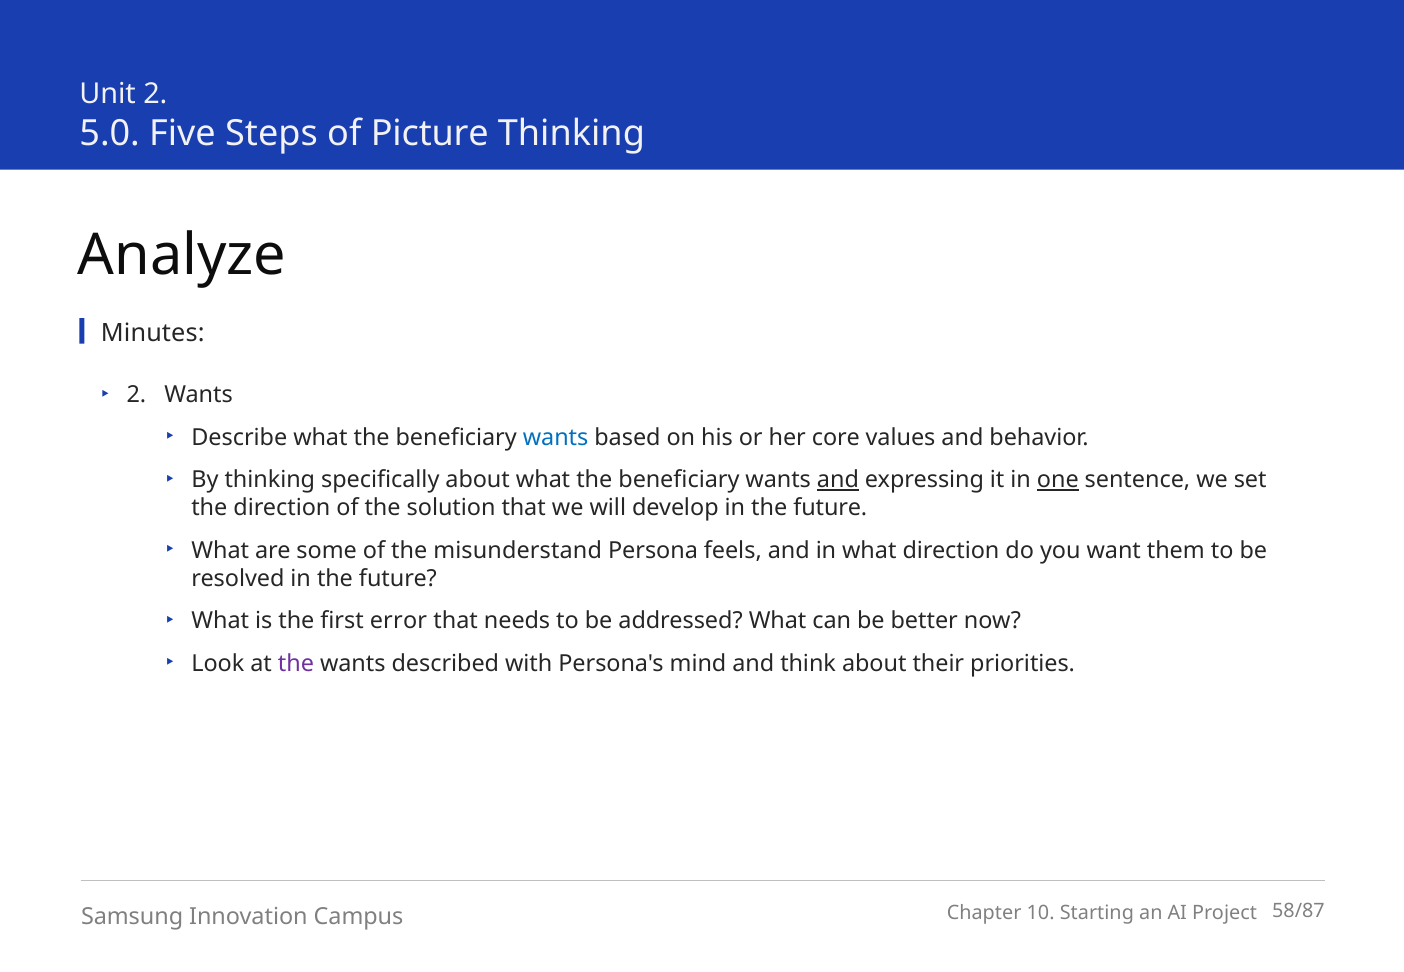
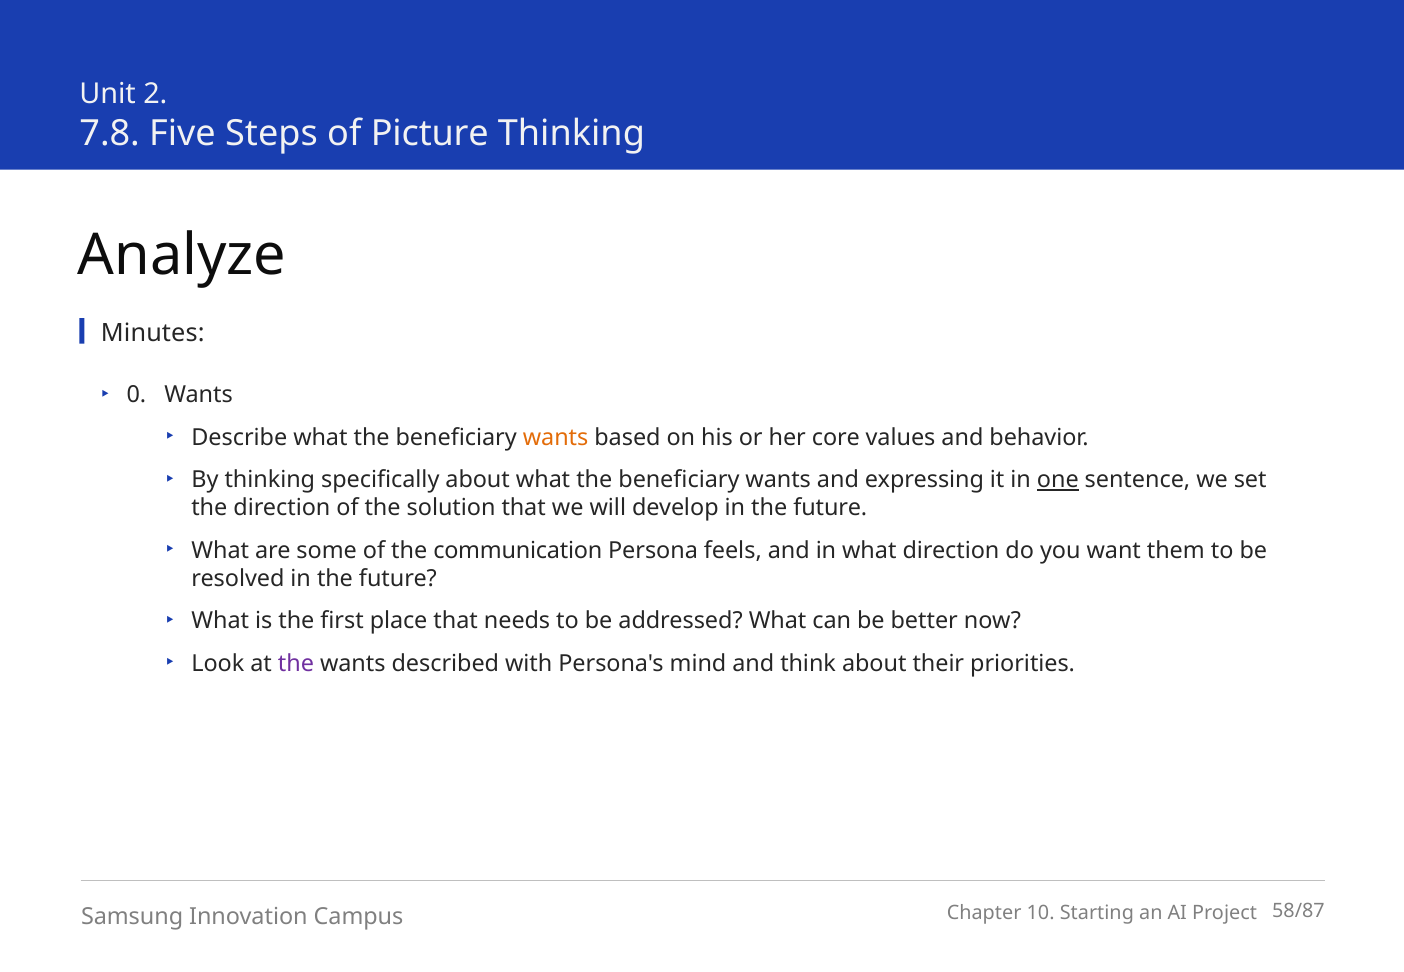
5.0: 5.0 -> 7.8
2 at (136, 395): 2 -> 0
wants at (556, 437) colour: blue -> orange
and at (838, 480) underline: present -> none
misunderstand: misunderstand -> communication
error: error -> place
